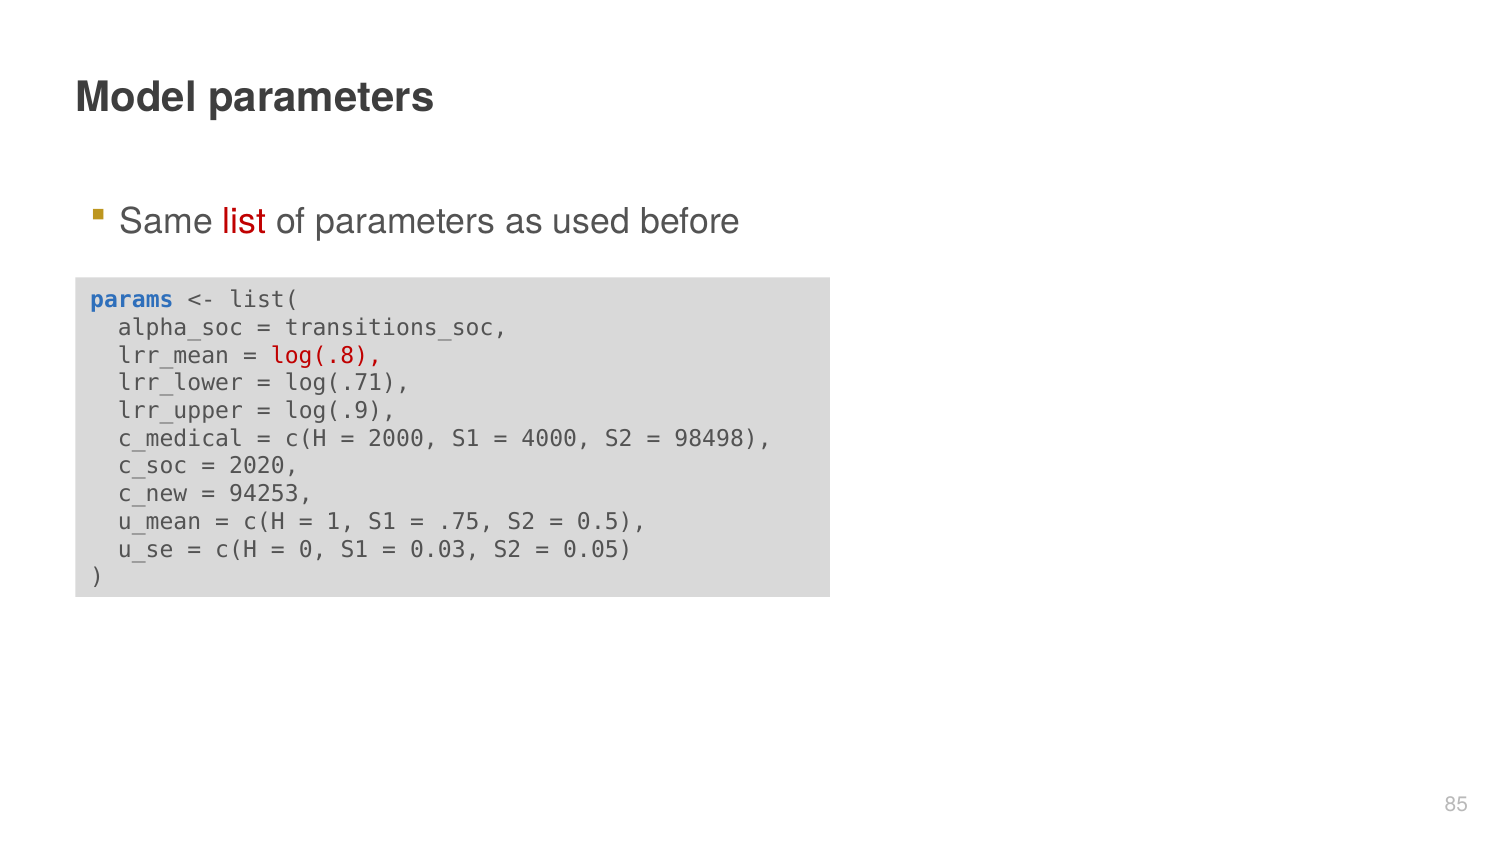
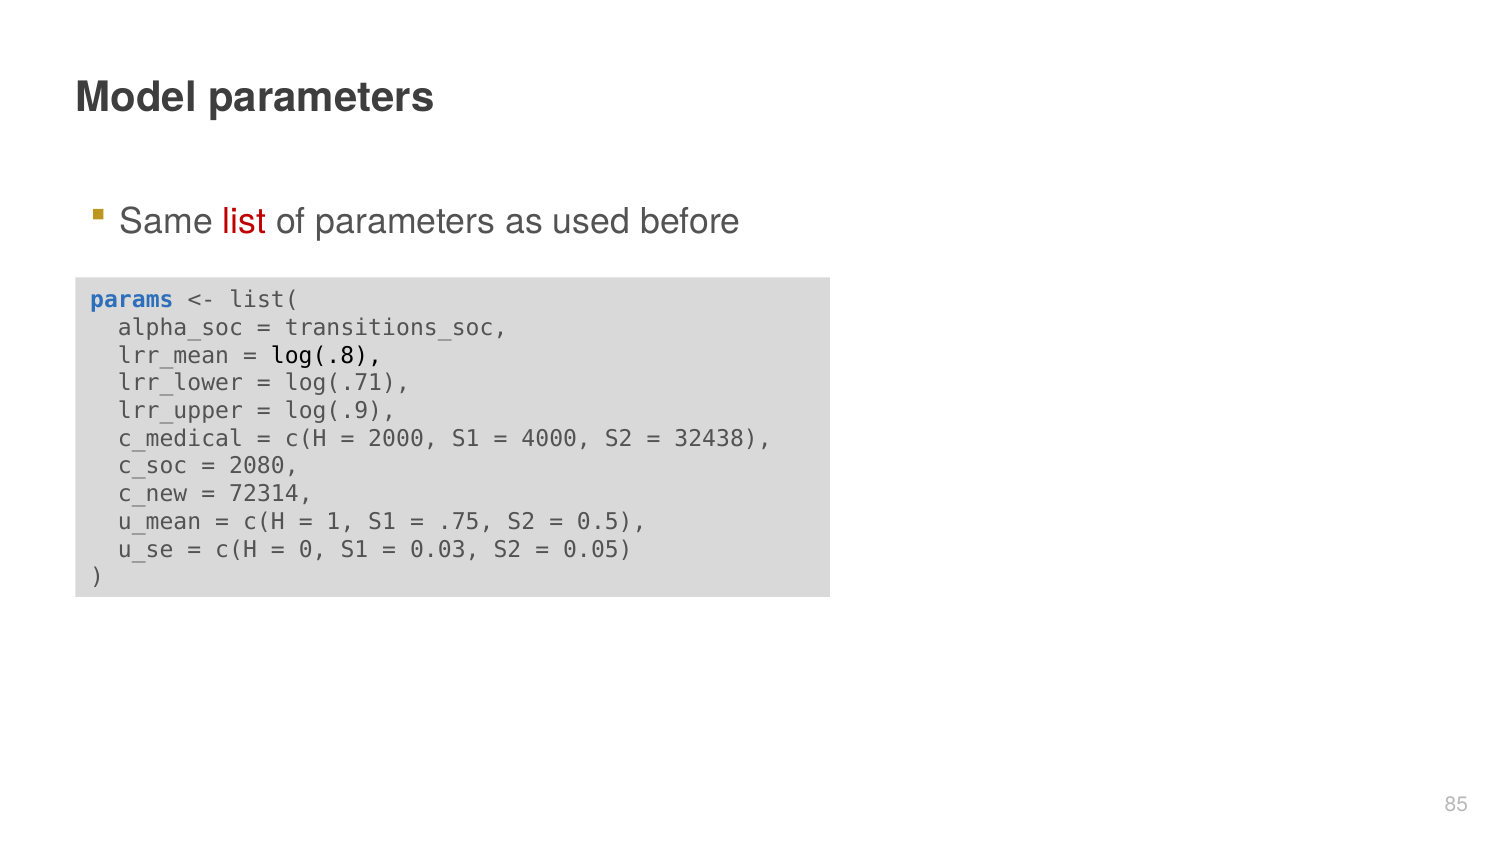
log(.8 colour: red -> black
98498: 98498 -> 32438
2020: 2020 -> 2080
94253: 94253 -> 72314
